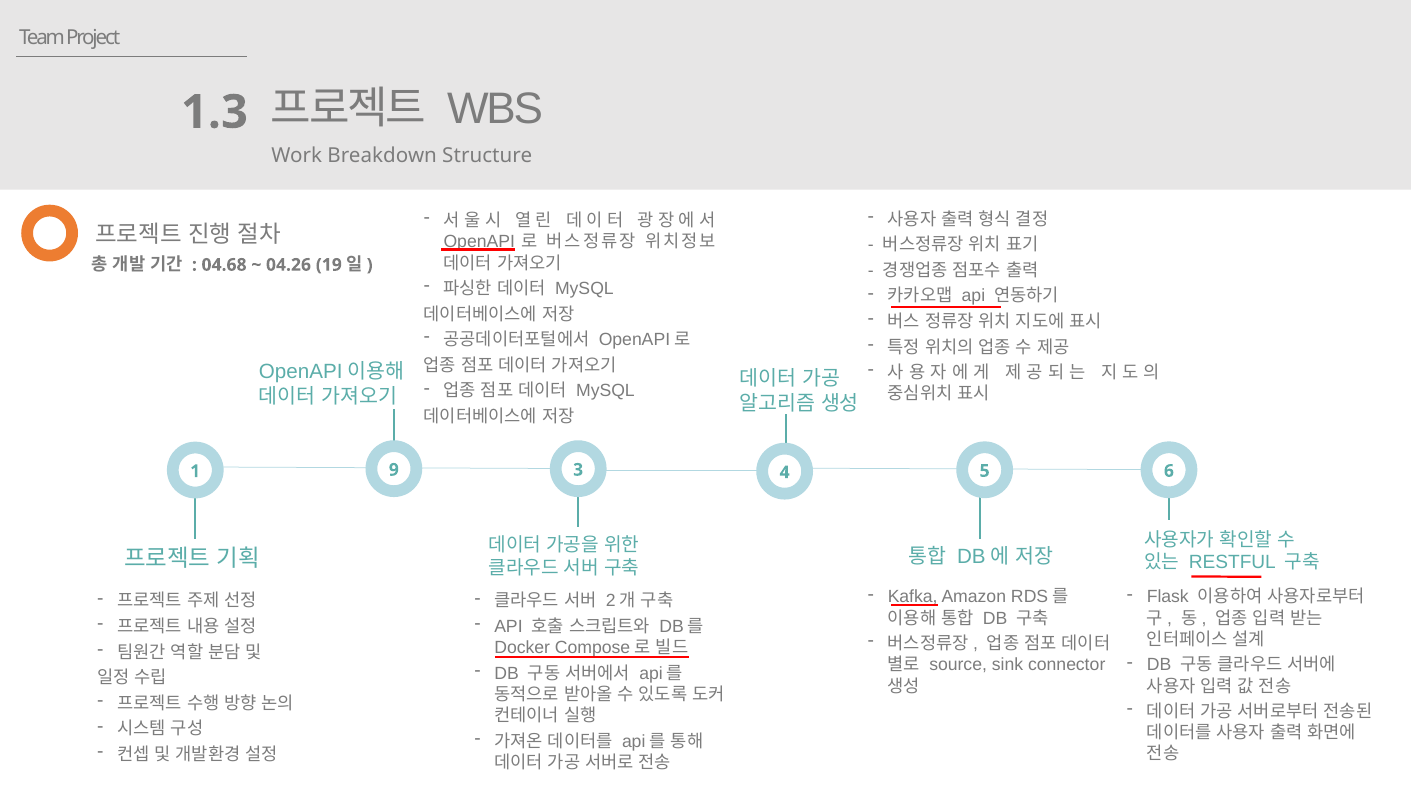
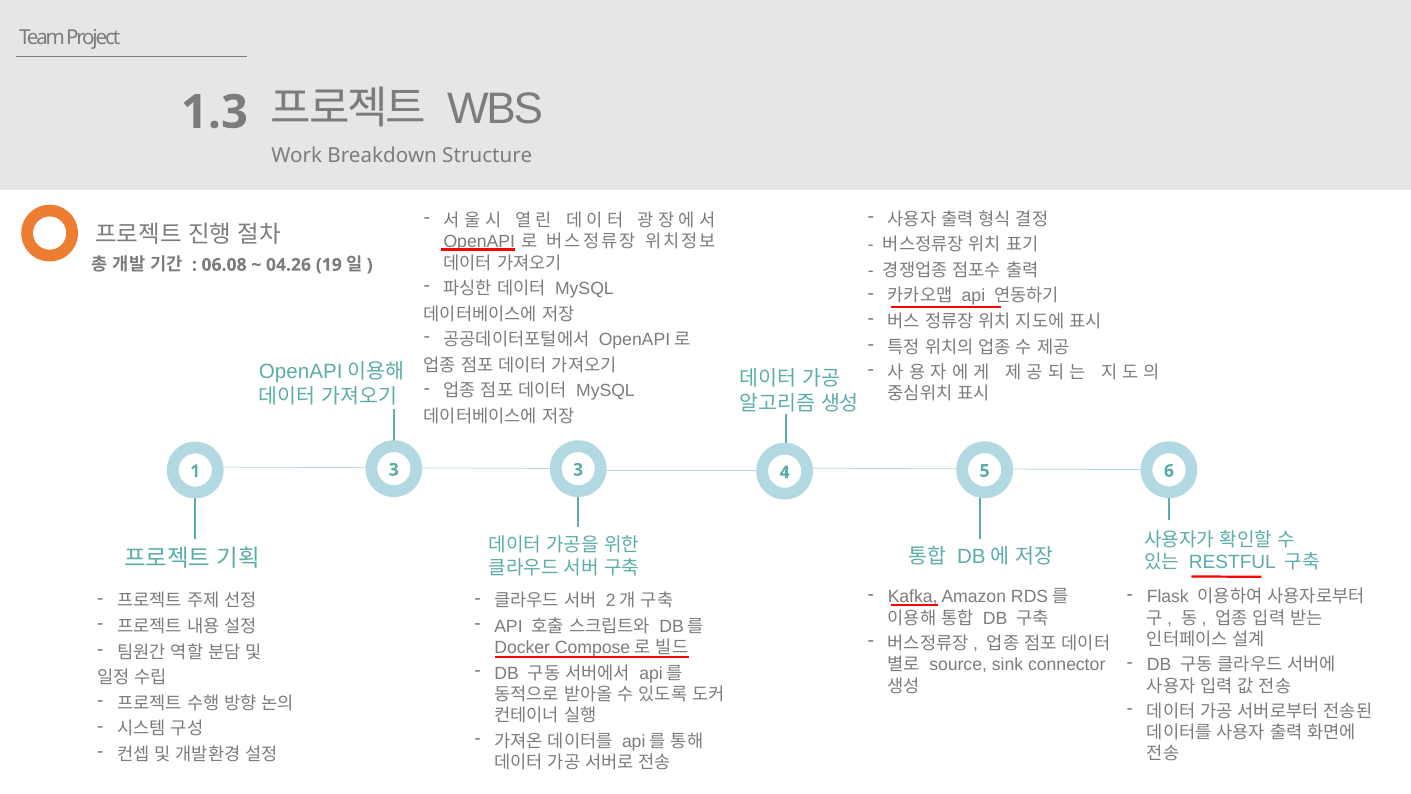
04.68: 04.68 -> 06.08
1 9: 9 -> 3
